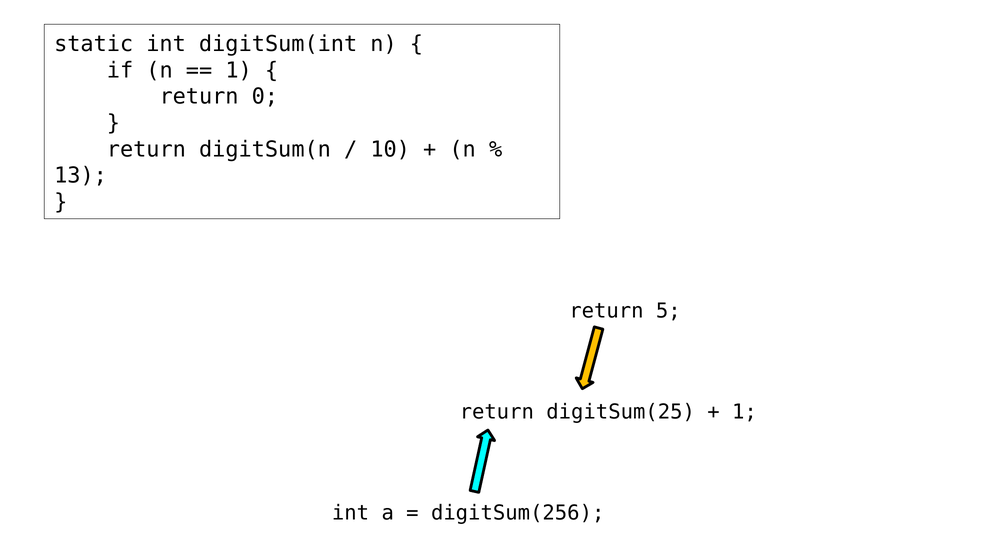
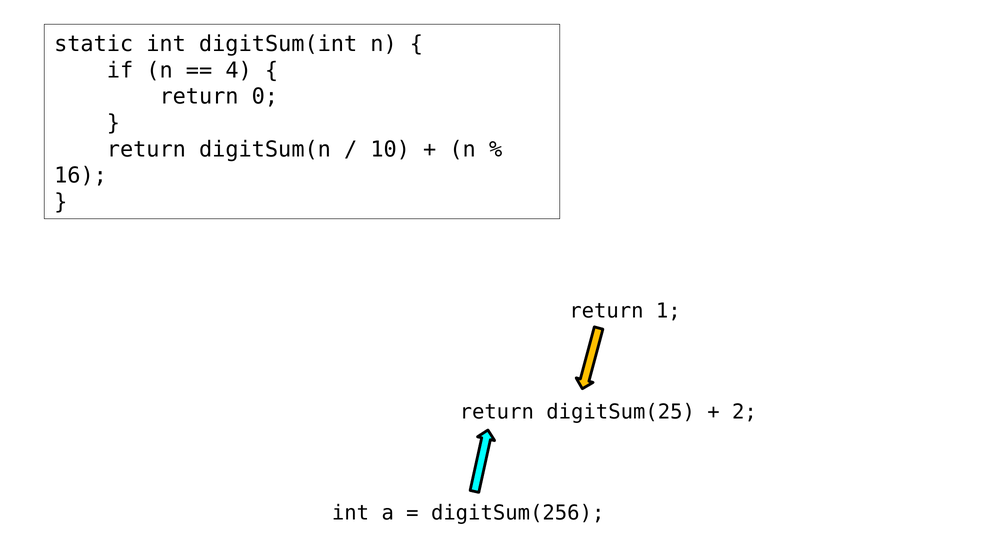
1 at (239, 70): 1 -> 4
13: 13 -> 16
5: 5 -> 1
1 at (744, 412): 1 -> 2
